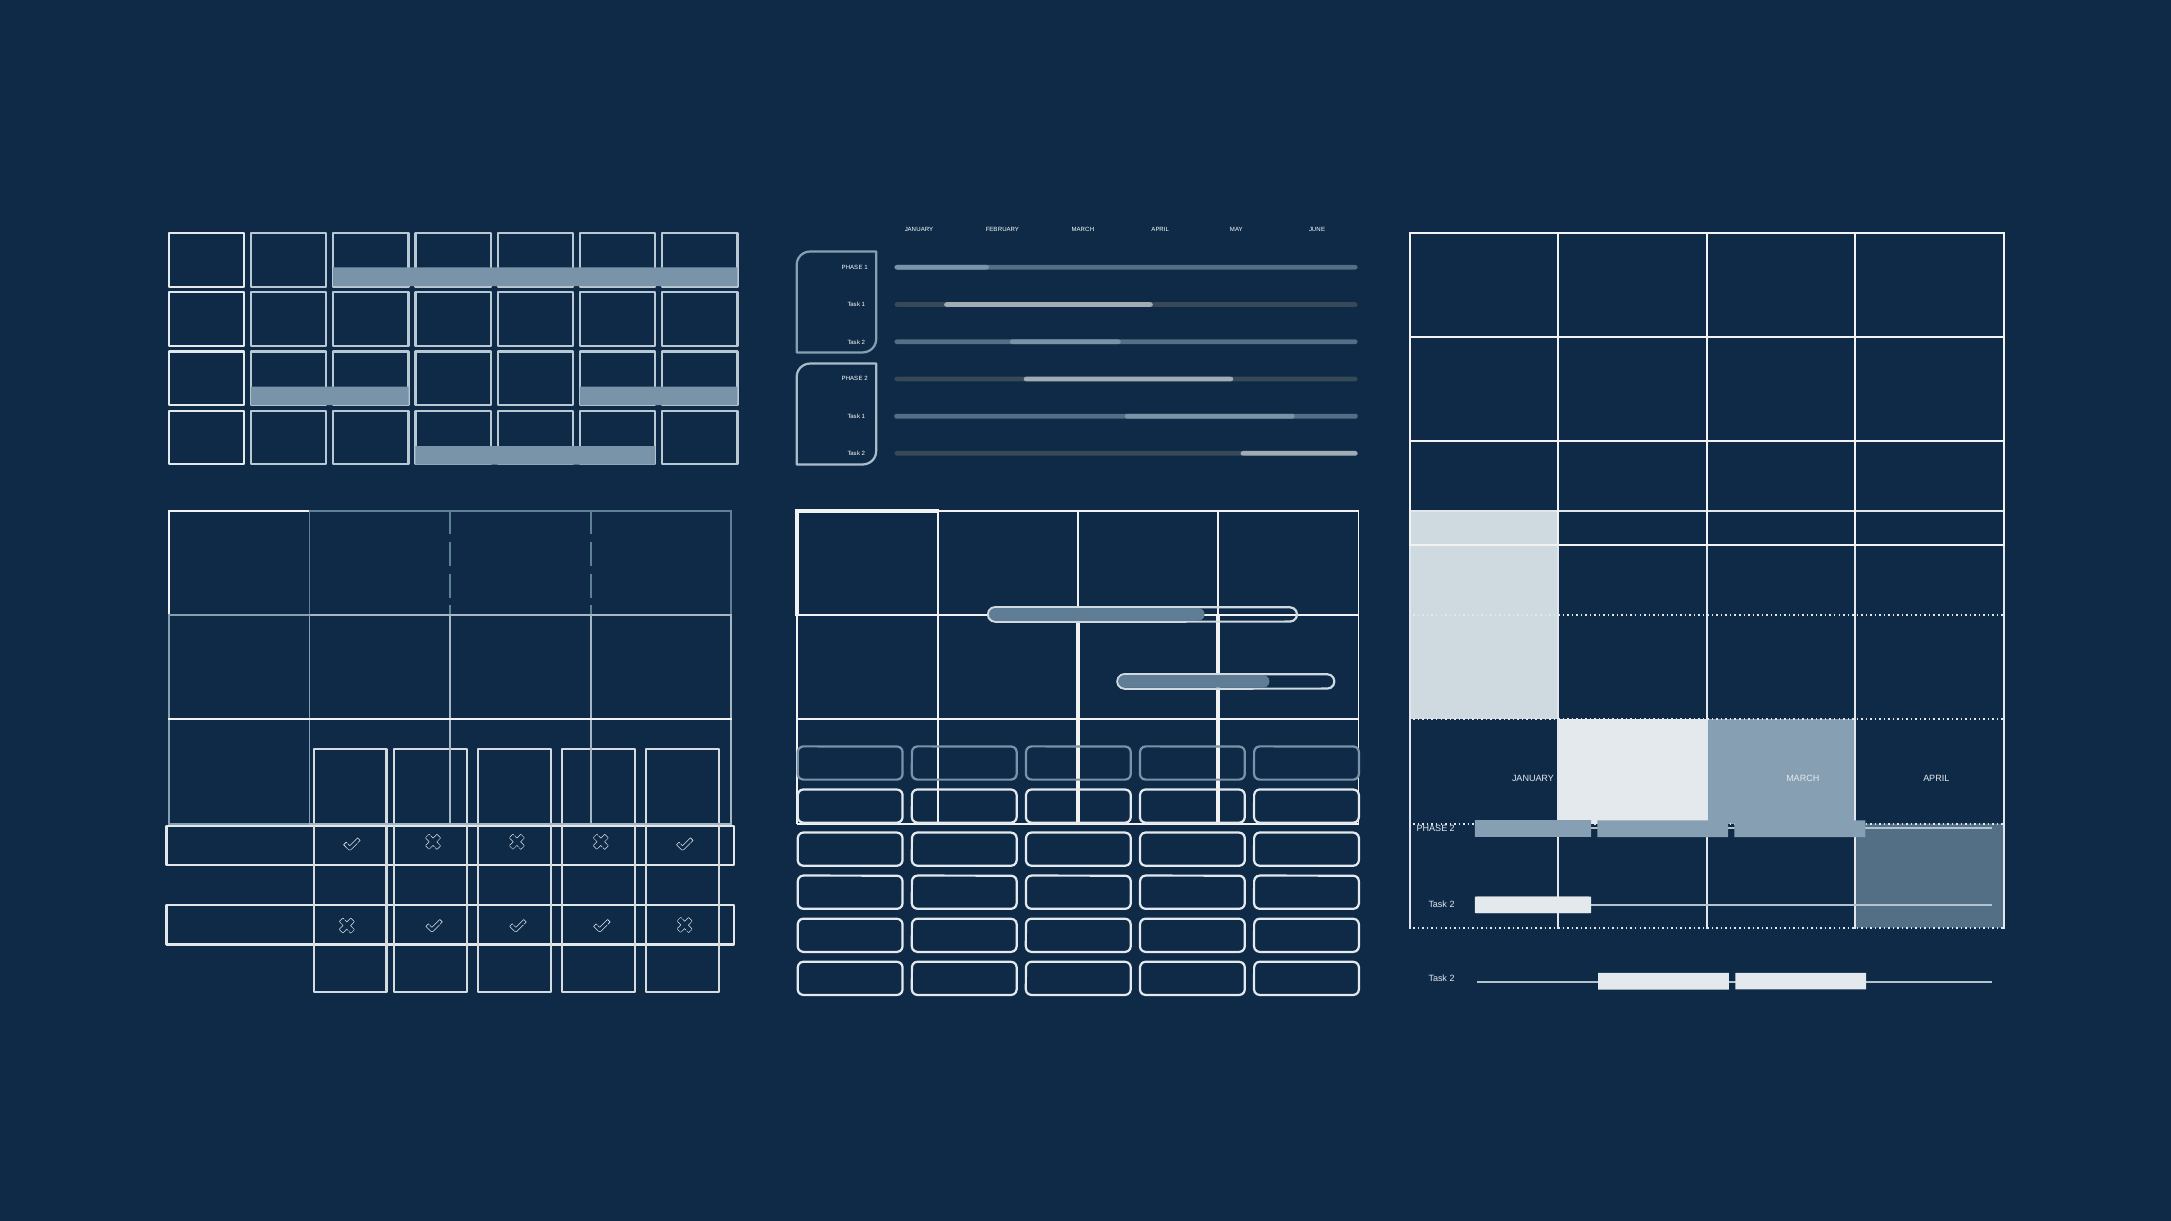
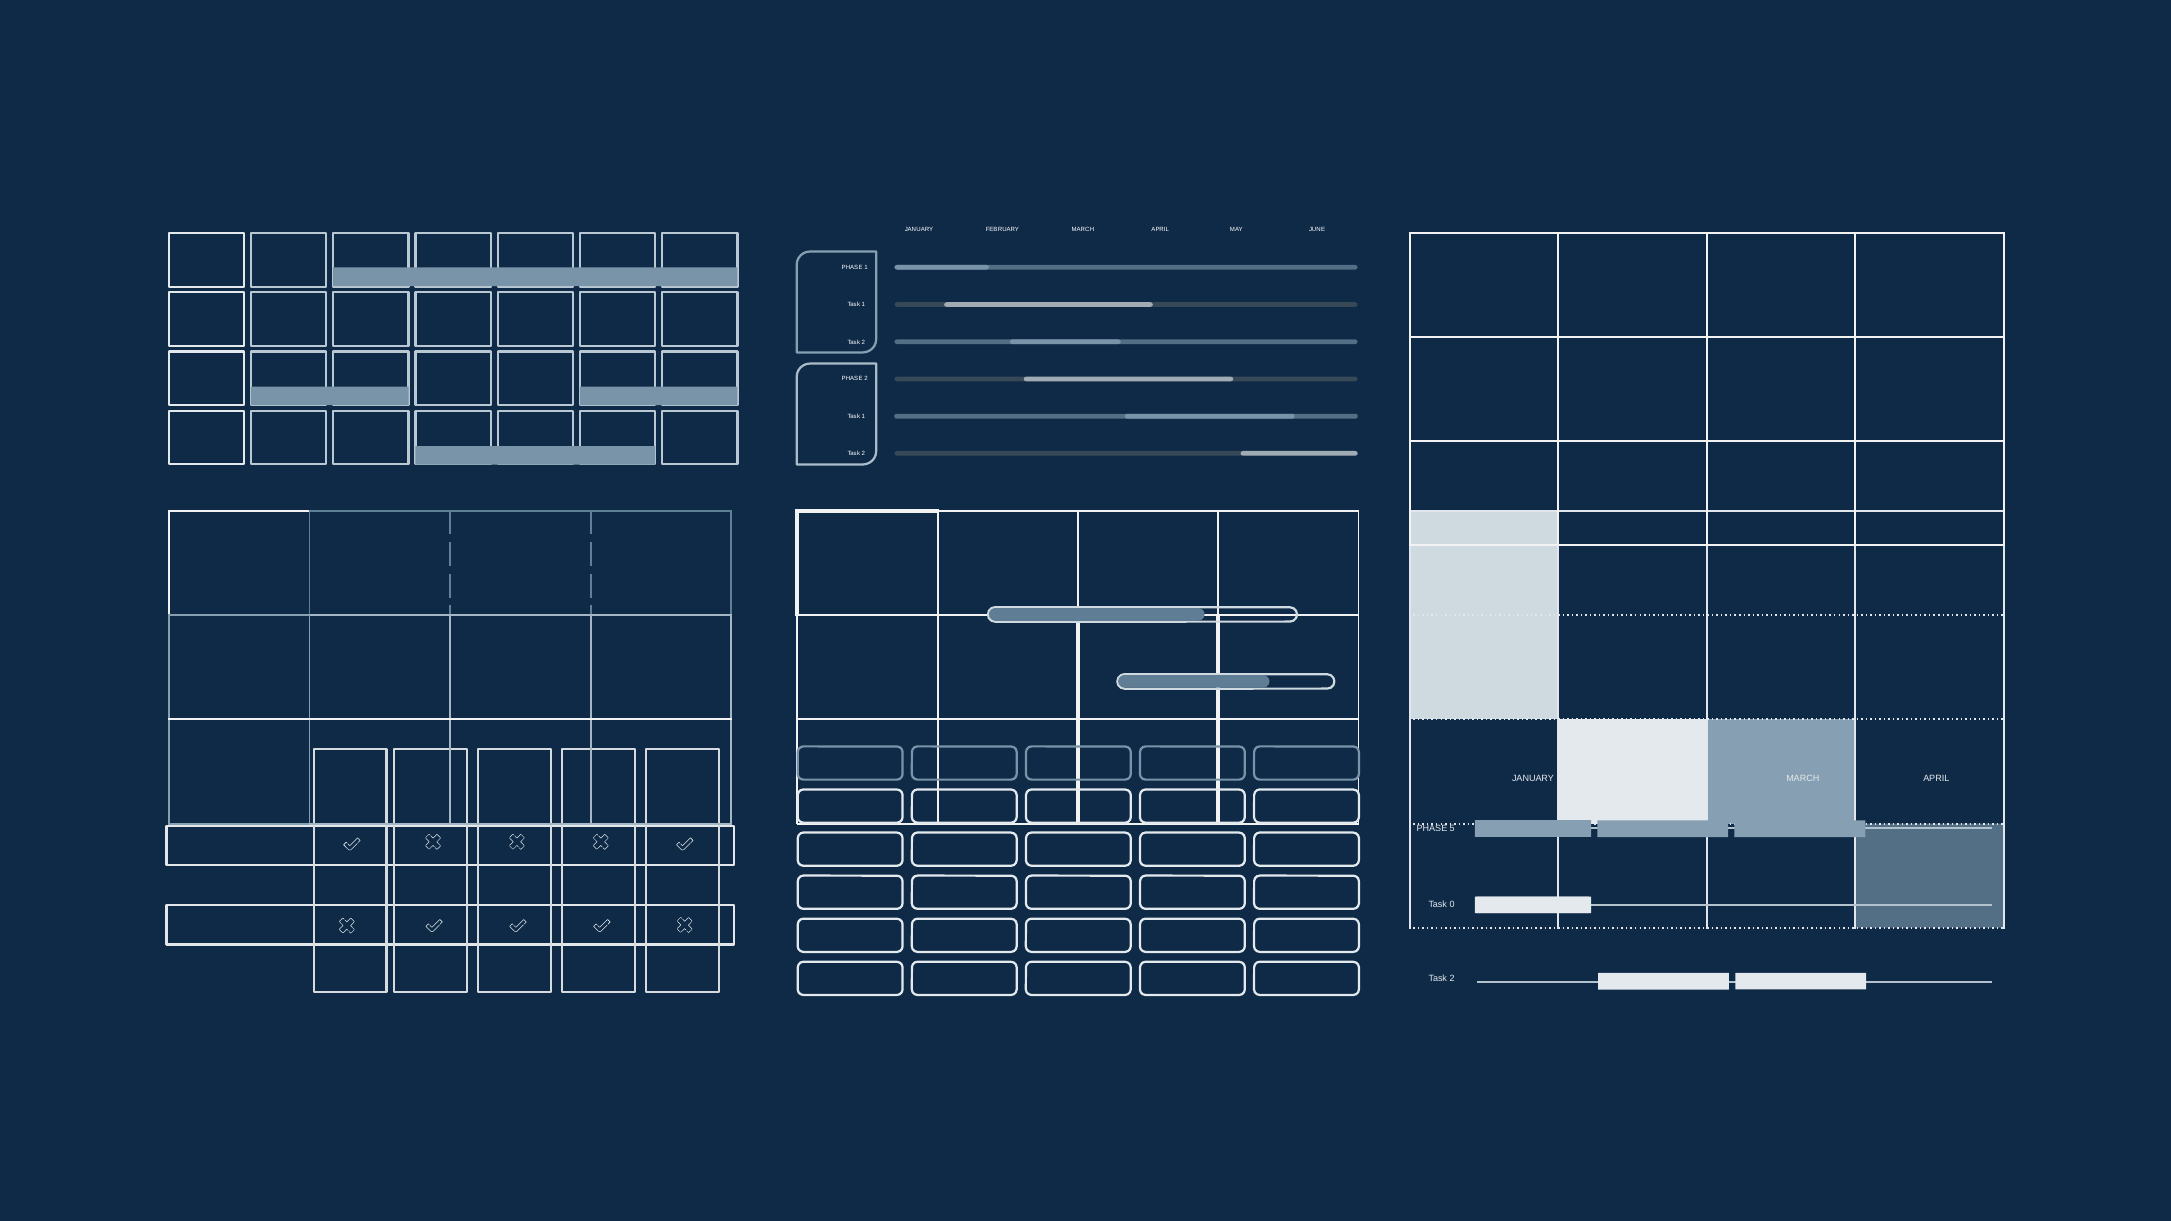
2 at (1452, 829): 2 -> 5
2 at (1452, 904): 2 -> 0
